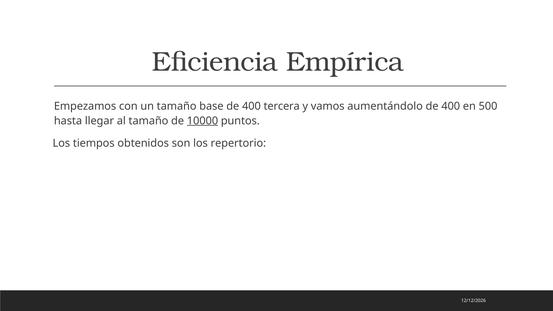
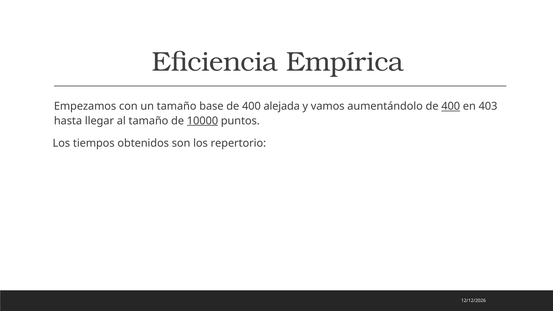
tercera: tercera -> alejada
400 at (451, 106) underline: none -> present
500: 500 -> 403
